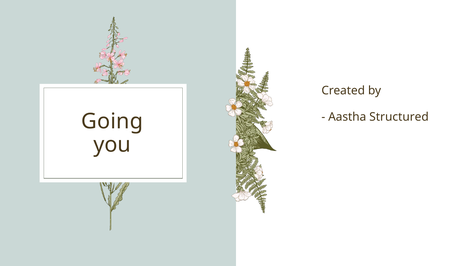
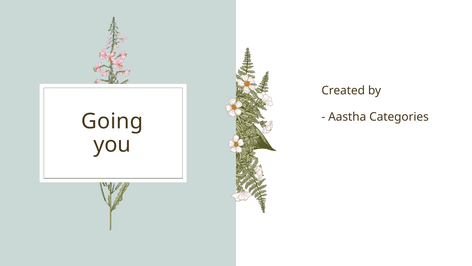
Structured: Structured -> Categories
